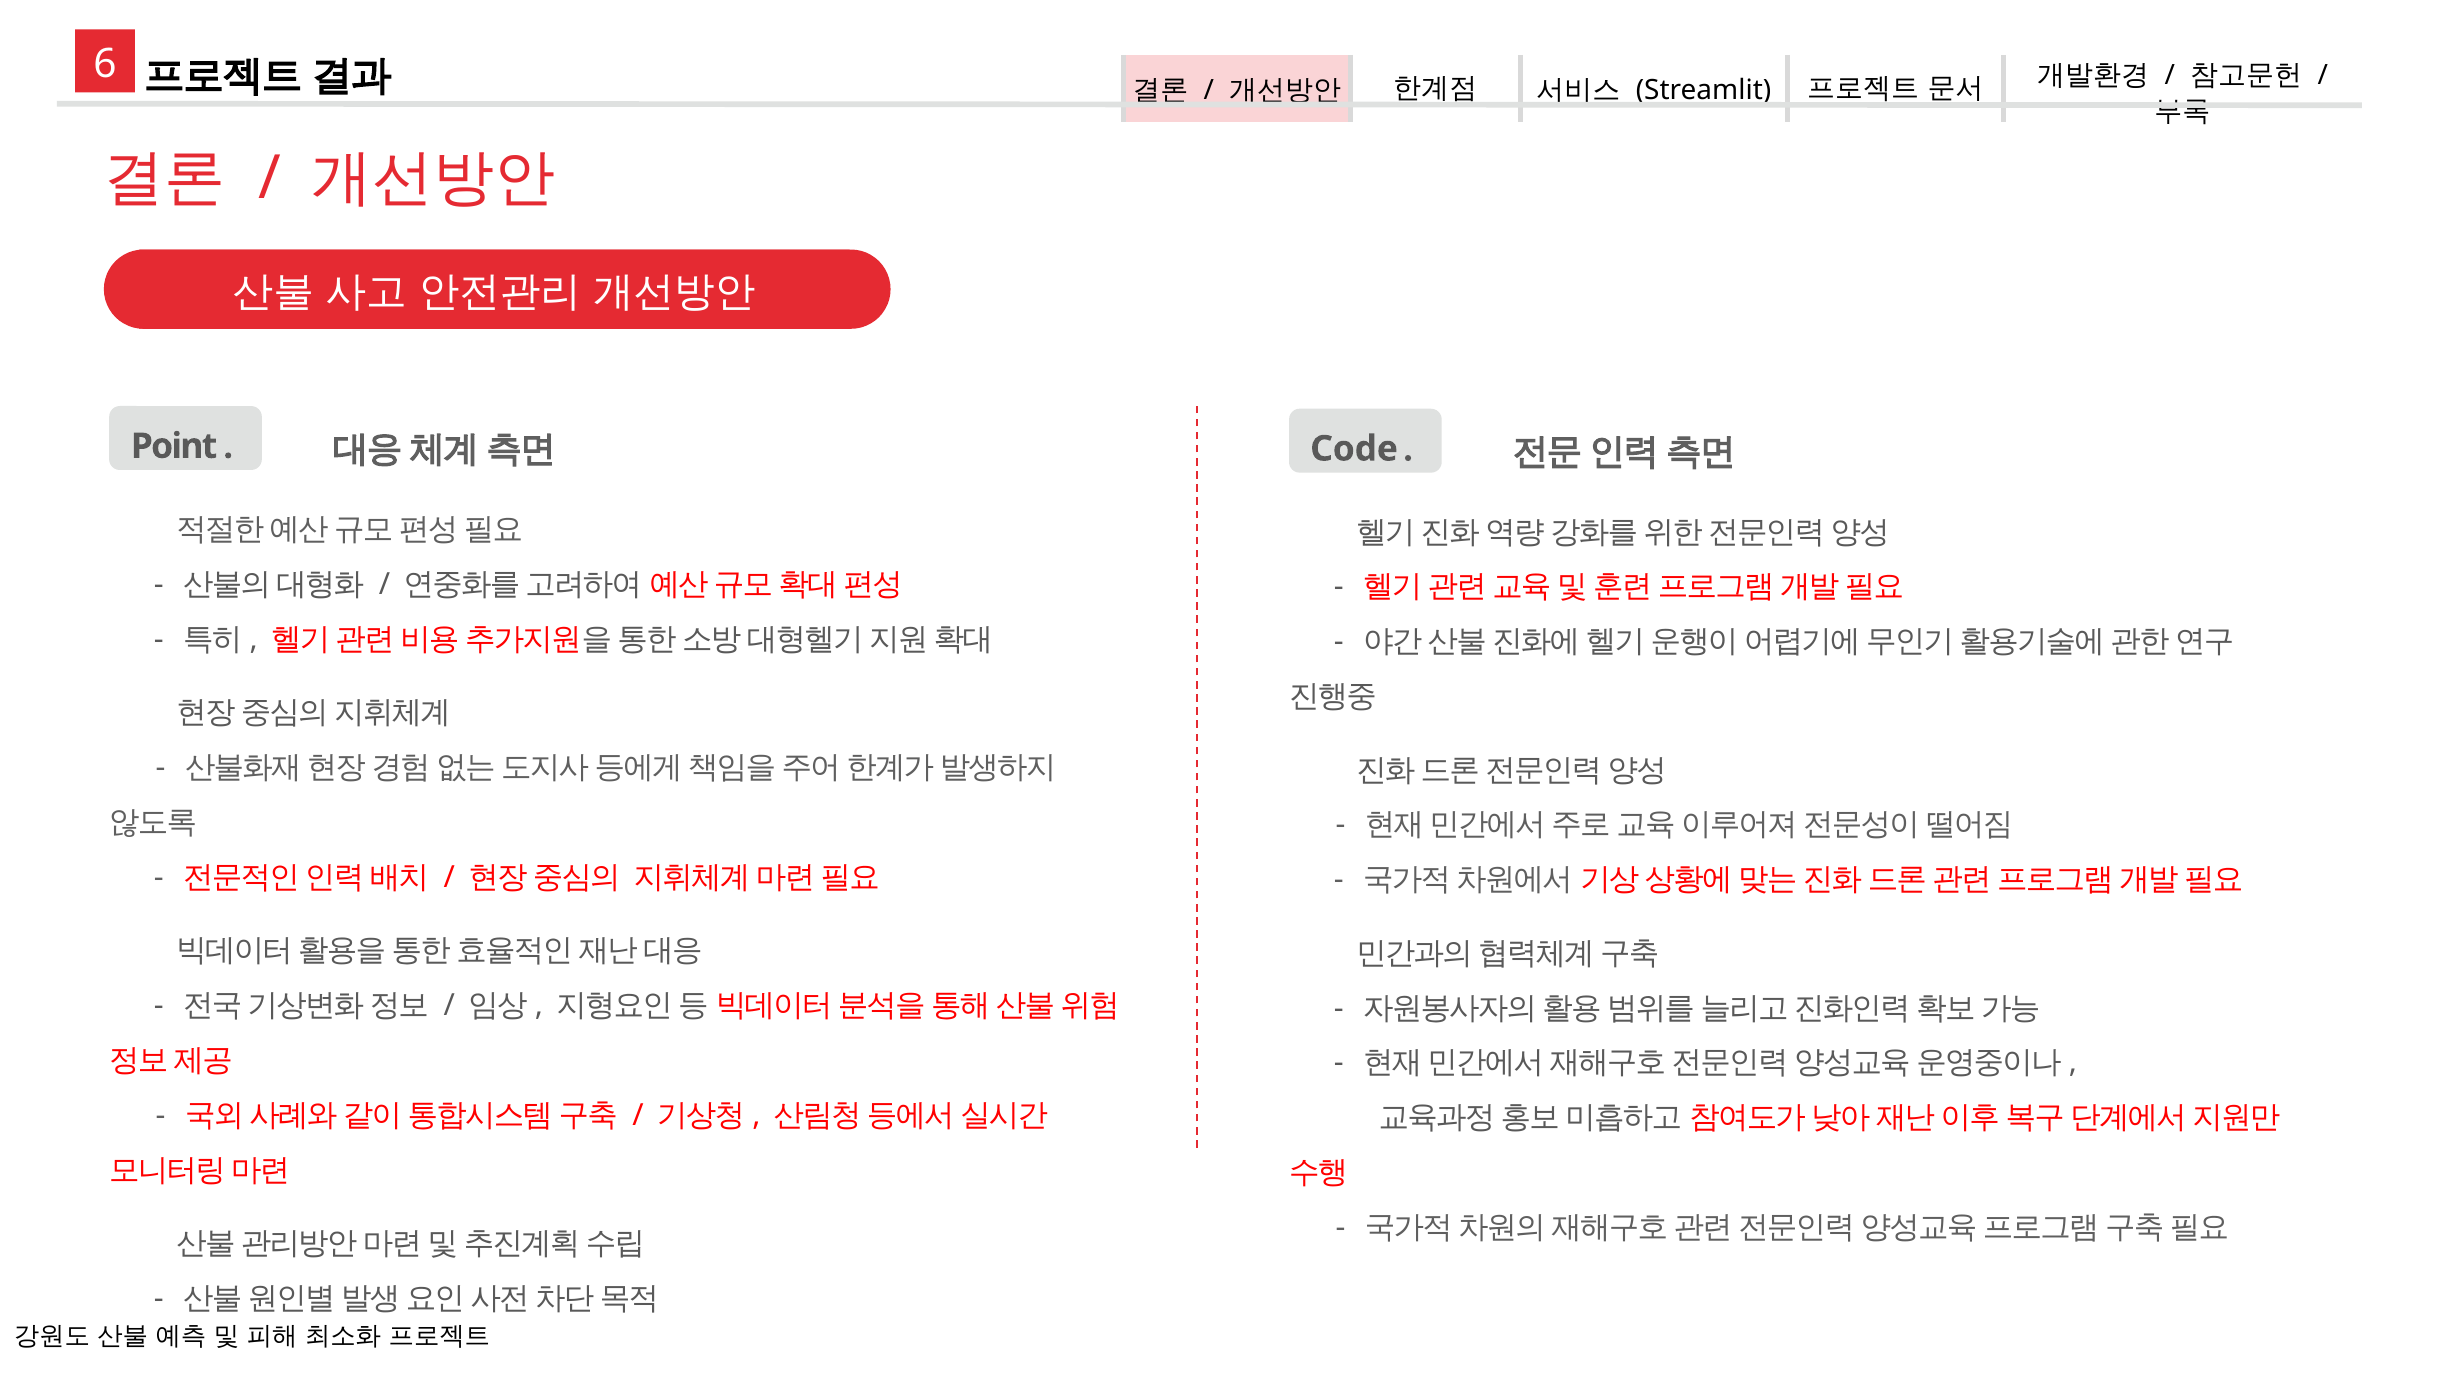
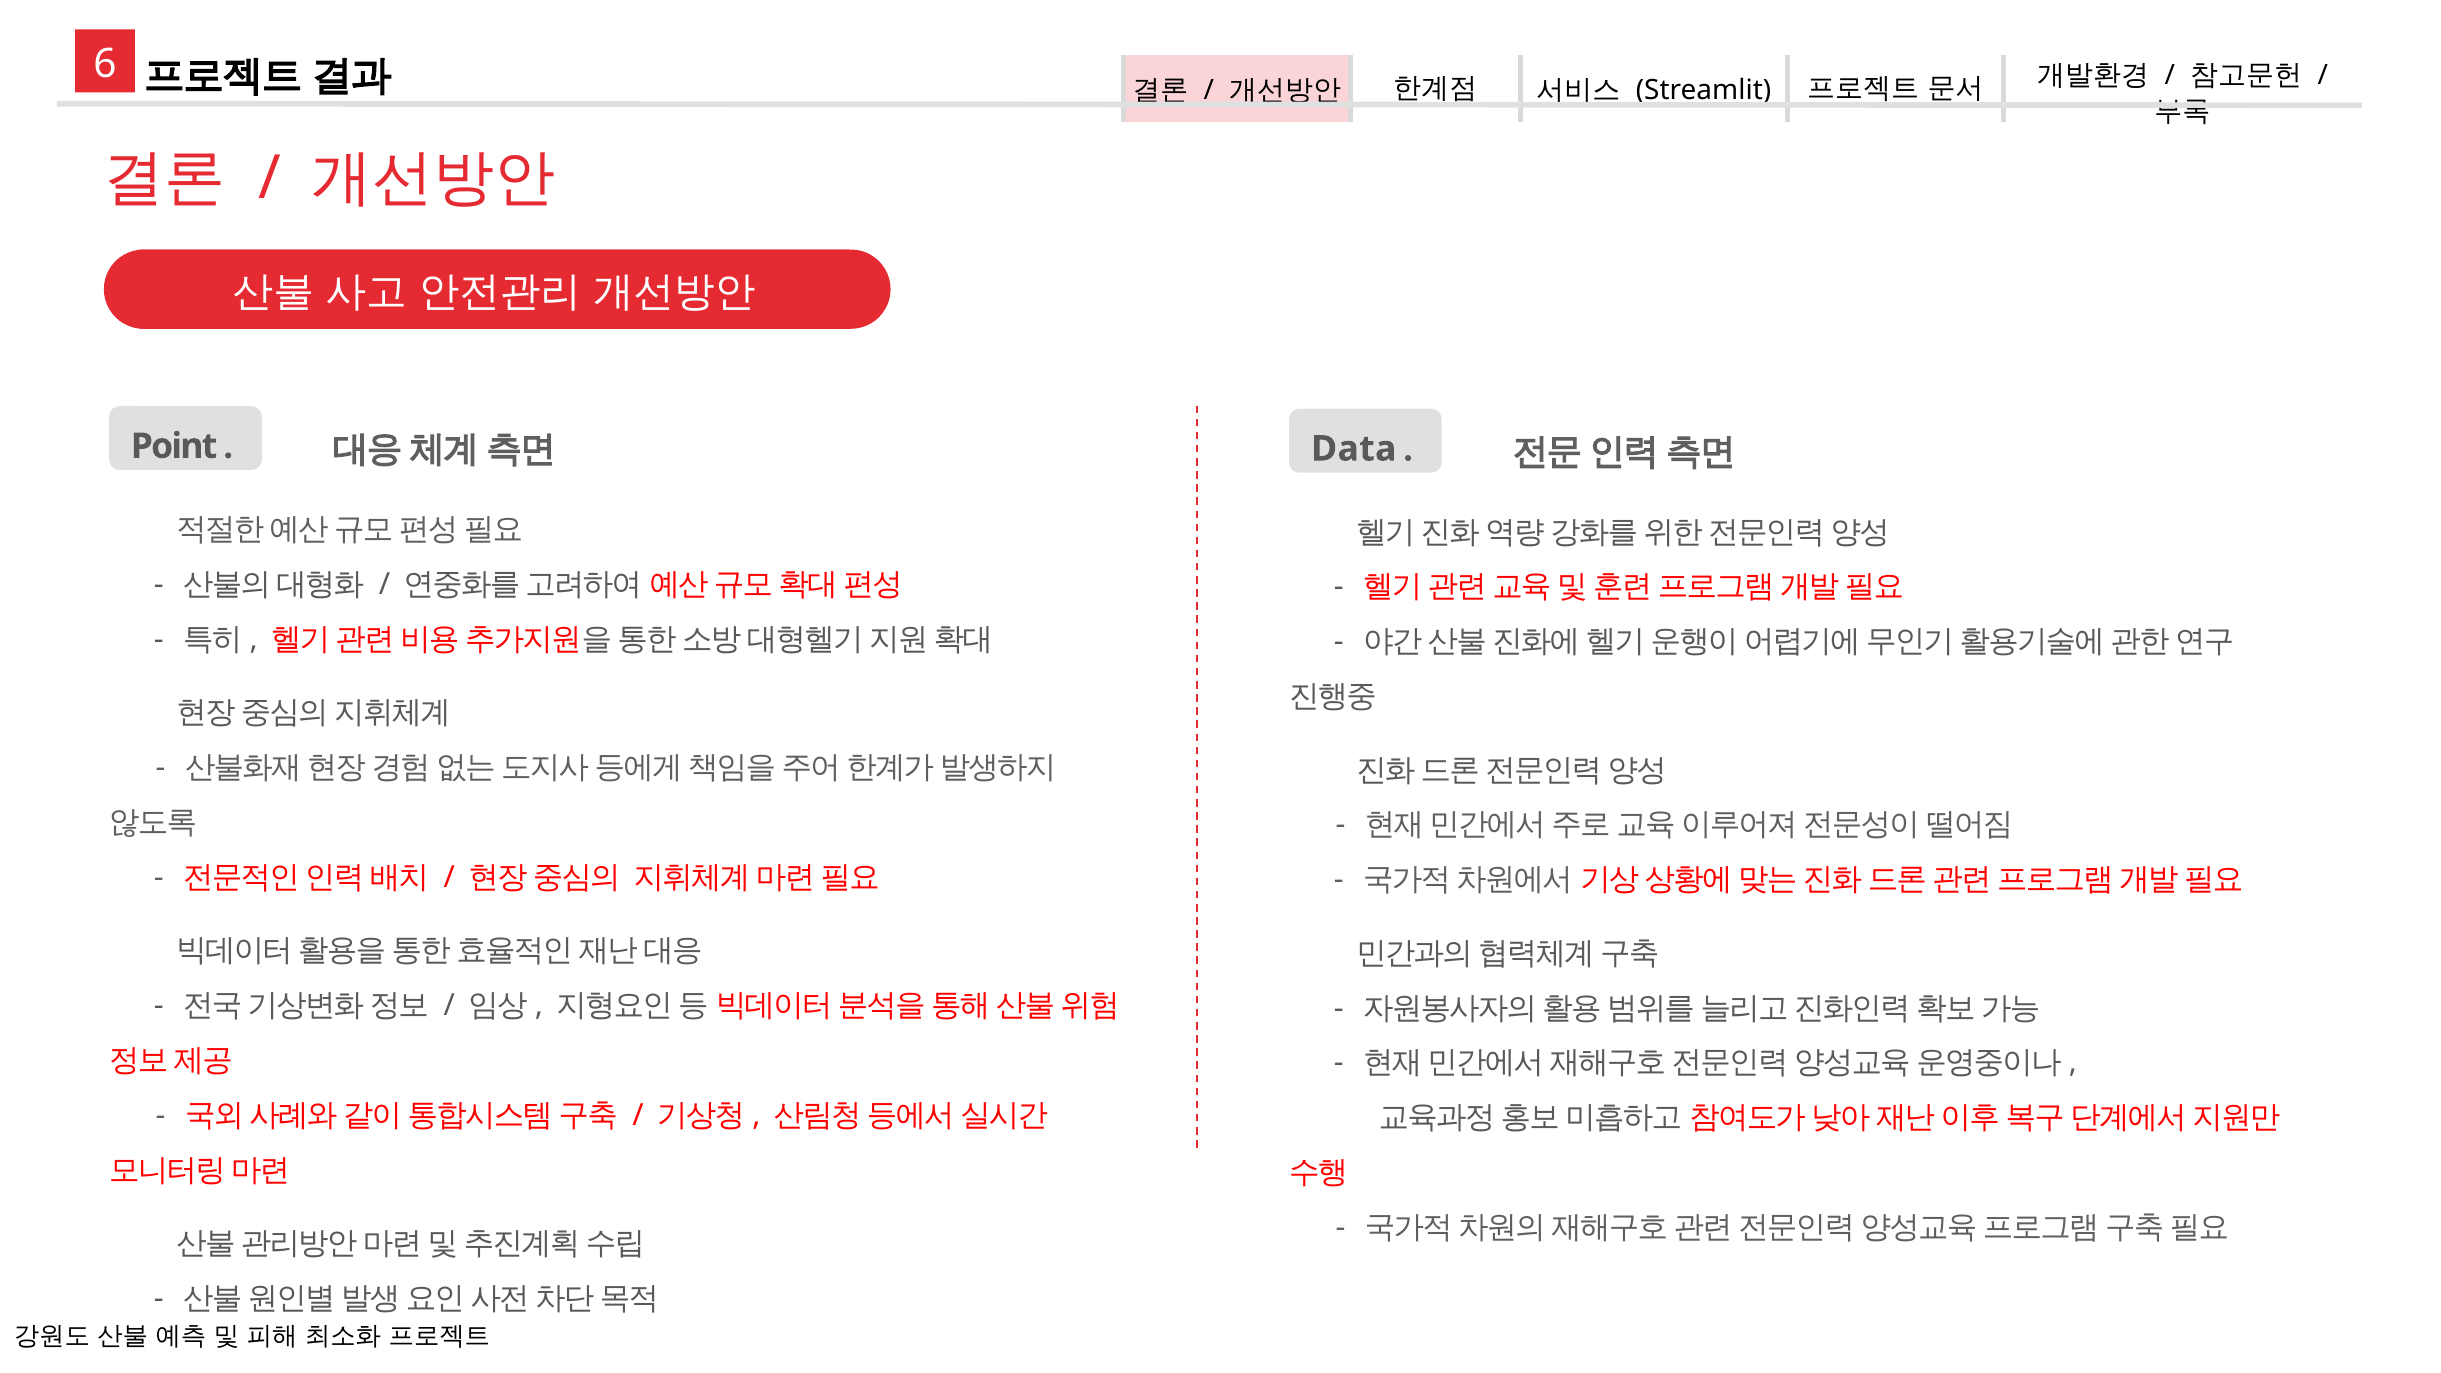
Code: Code -> Data
